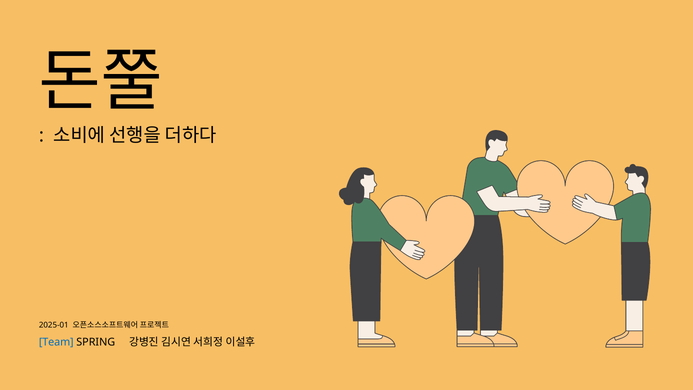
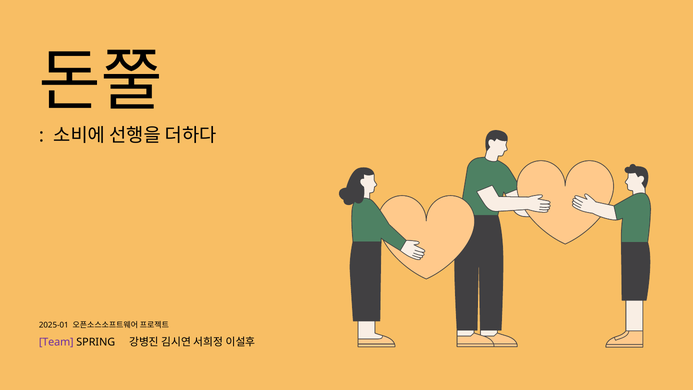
Team colour: blue -> purple
